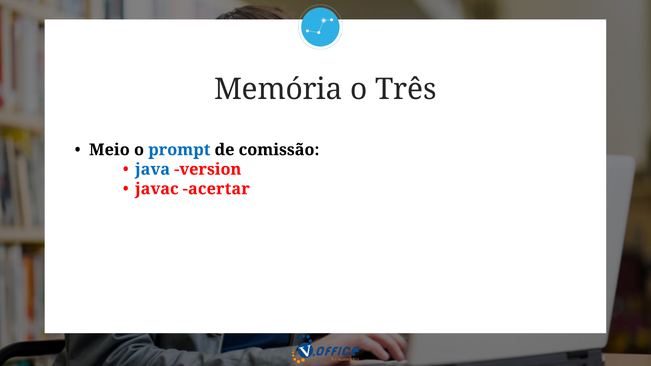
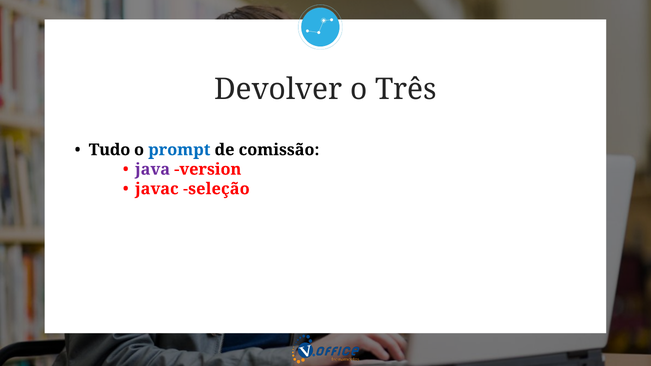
Memória: Memória -> Devolver
Meio: Meio -> Tudo
java colour: blue -> purple
acertar: acertar -> seleção
